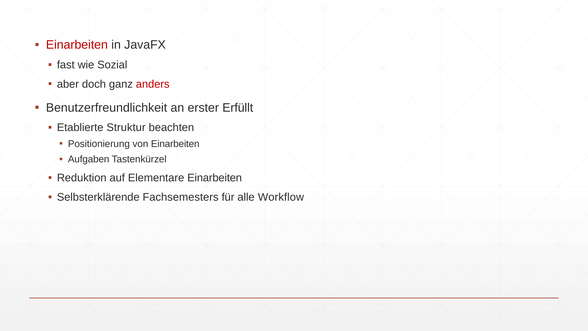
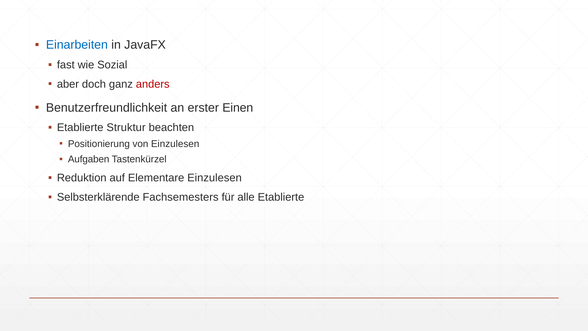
Einarbeiten at (77, 45) colour: red -> blue
Erfüllt: Erfüllt -> Einen
von Einarbeiten: Einarbeiten -> Einzulesen
Elementare Einarbeiten: Einarbeiten -> Einzulesen
alle Workflow: Workflow -> Etablierte
